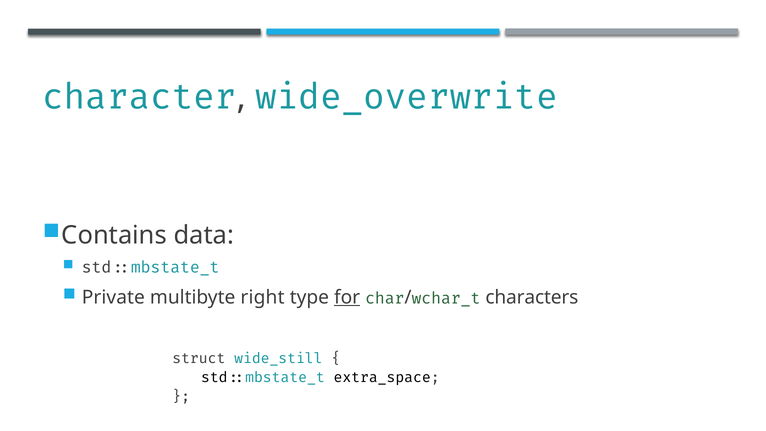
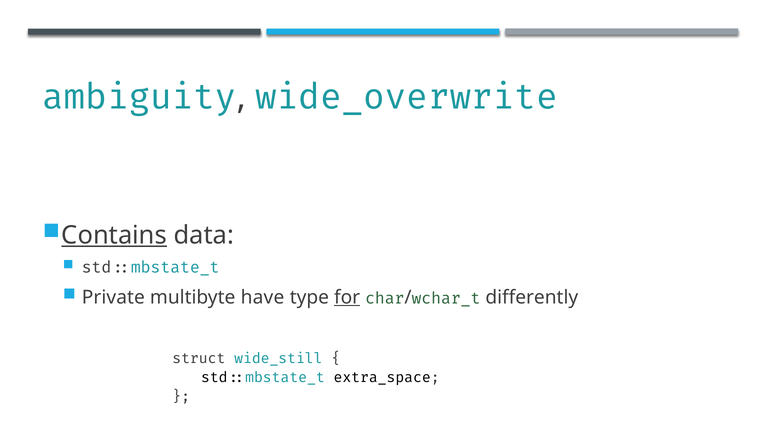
character: character -> ambiguity
Contains underline: none -> present
right: right -> have
characters: characters -> differently
